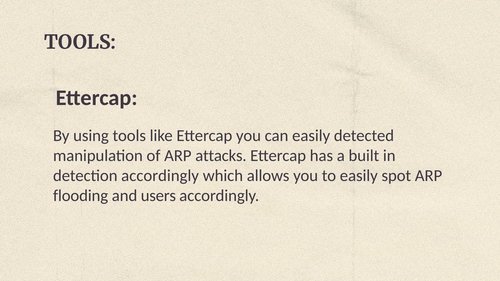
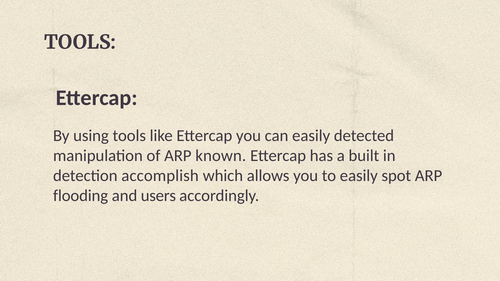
attacks: attacks -> known
detection accordingly: accordingly -> accomplish
